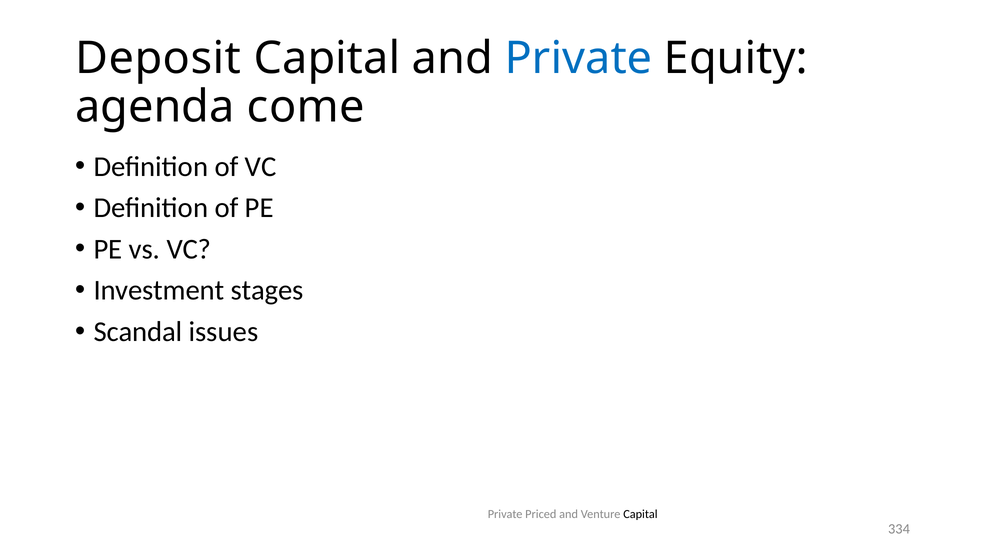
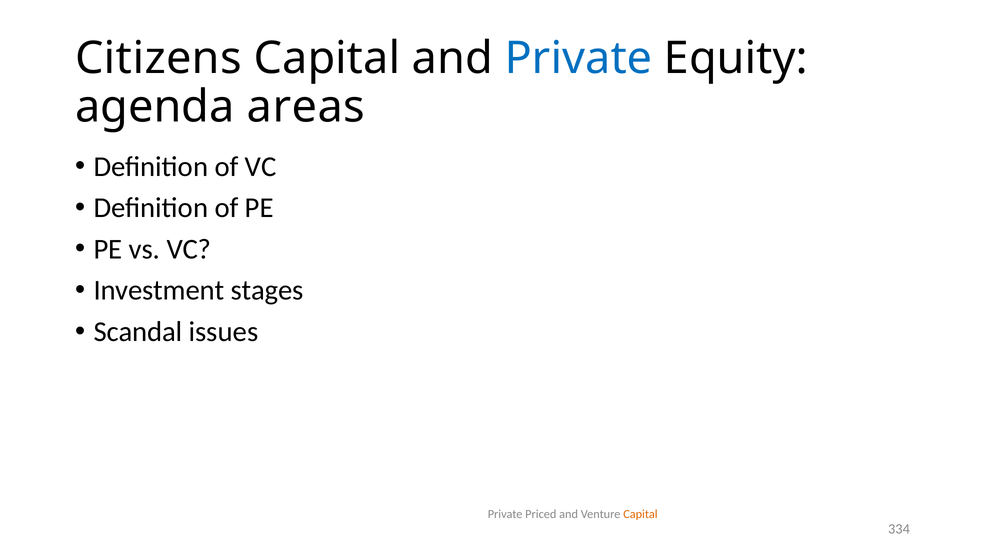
Deposit: Deposit -> Citizens
come: come -> areas
Capital at (640, 514) colour: black -> orange
